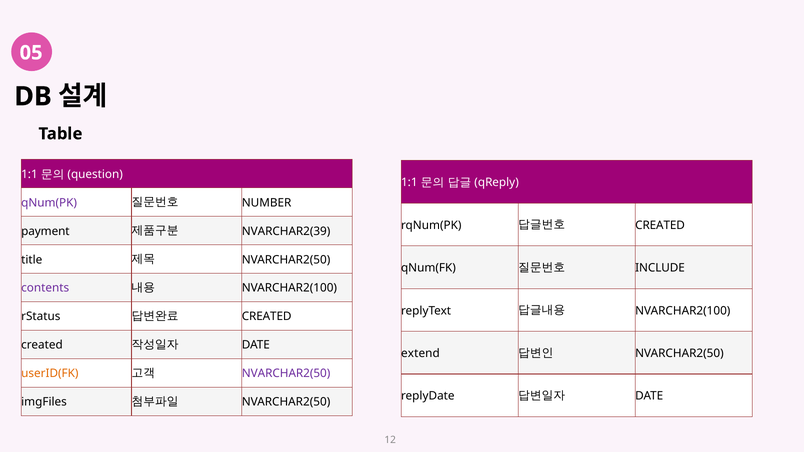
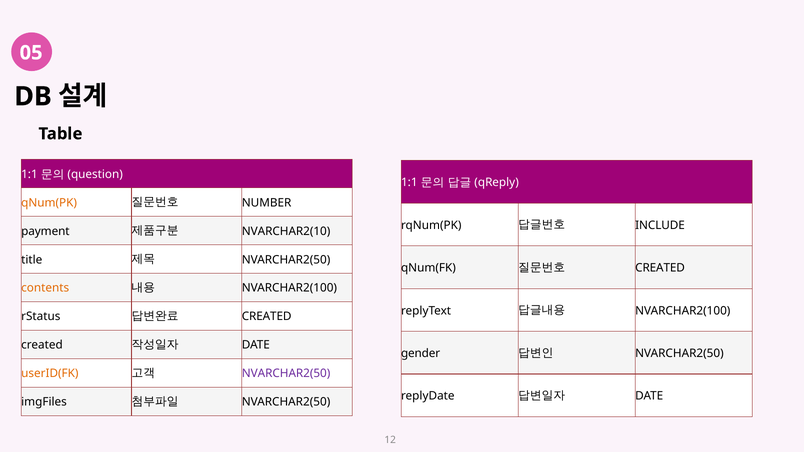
qNum(PK colour: purple -> orange
CREATED at (660, 225): CREATED -> INCLUDE
NVARCHAR2(39: NVARCHAR2(39 -> NVARCHAR2(10
INCLUDE at (660, 268): INCLUDE -> CREATED
contents colour: purple -> orange
extend: extend -> gender
